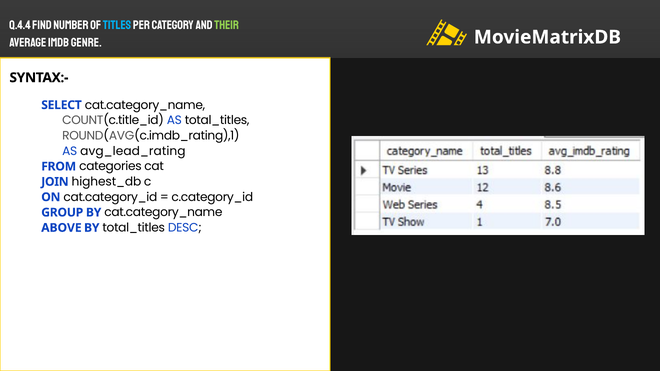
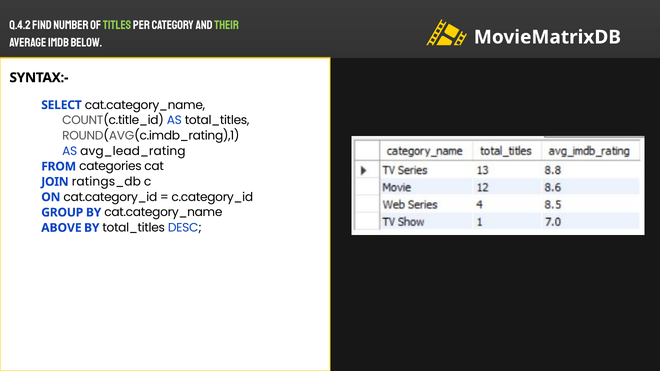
Q.4.4: Q.4.4 -> Q.4.2
titles colour: light blue -> light green
genre: genre -> below
highest_db: highest_db -> ratings_db
